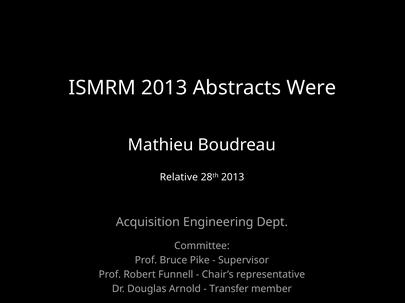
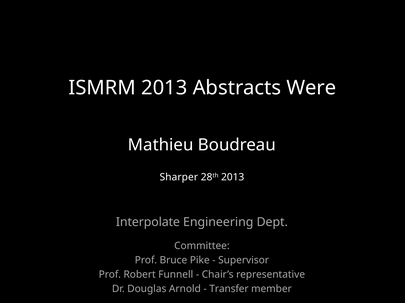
Relative: Relative -> Sharper
Acquisition: Acquisition -> Interpolate
